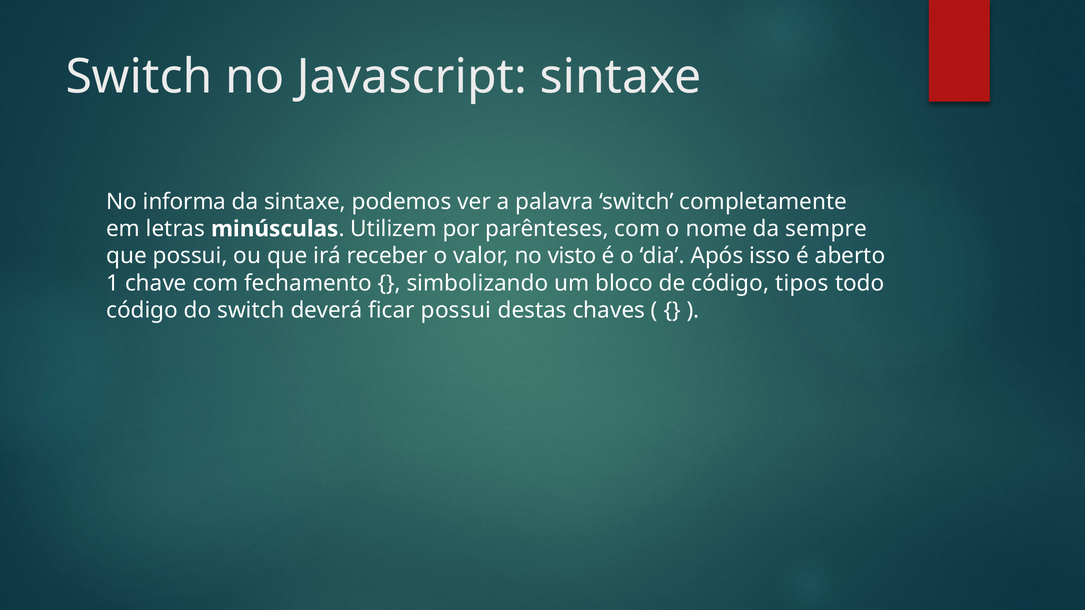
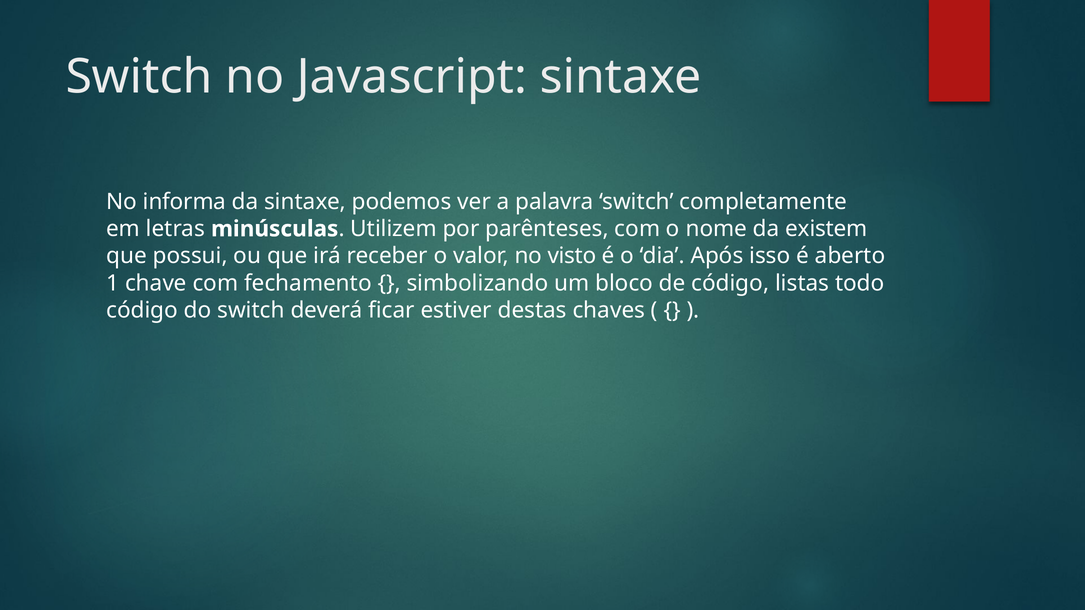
sempre: sempre -> existem
tipos: tipos -> listas
ficar possui: possui -> estiver
